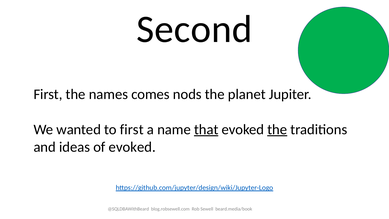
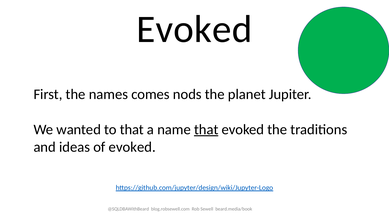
Second at (194, 29): Second -> Evoked
to first: first -> that
the at (277, 129) underline: present -> none
